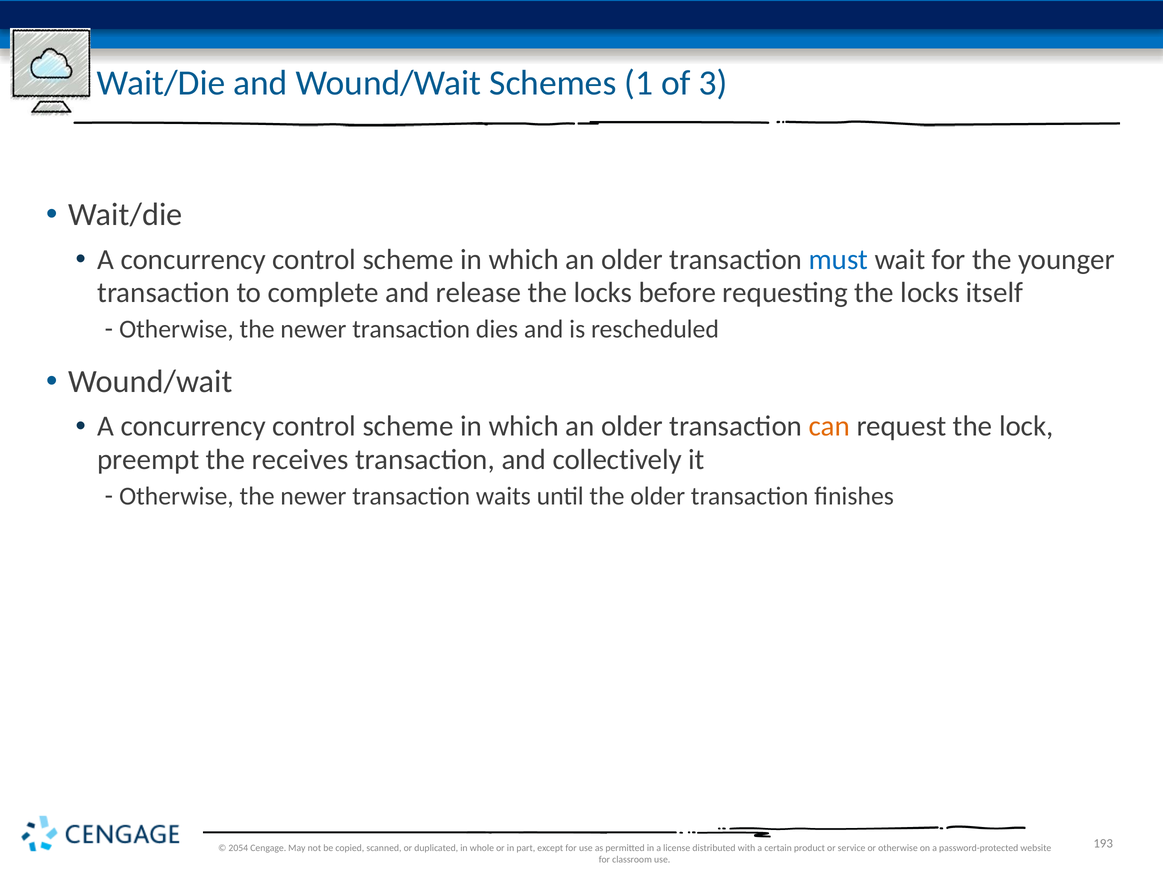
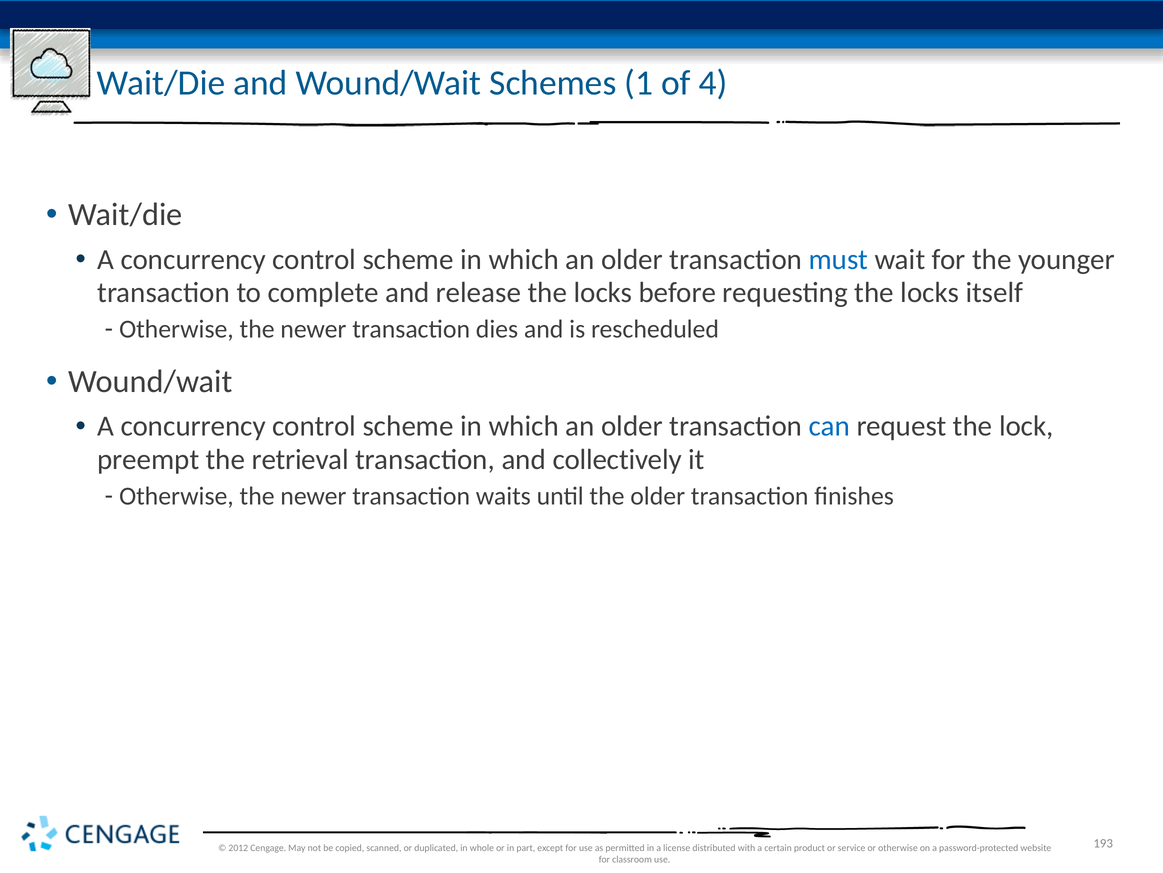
3: 3 -> 4
can colour: orange -> blue
receives: receives -> retrieval
2054: 2054 -> 2012
